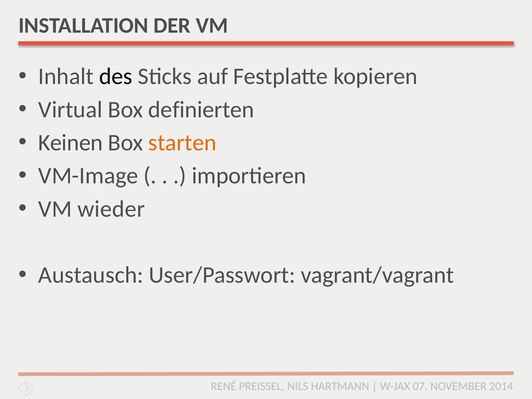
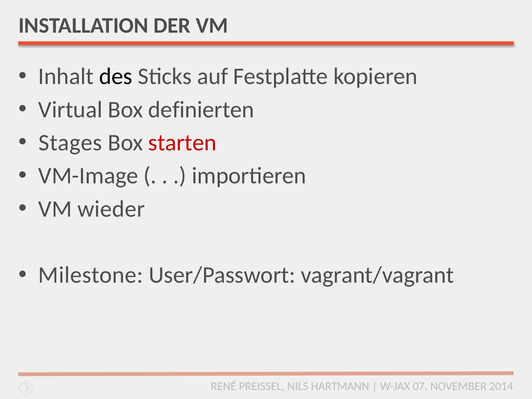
Keinen: Keinen -> Stages
starten colour: orange -> red
Austausch: Austausch -> Milestone
